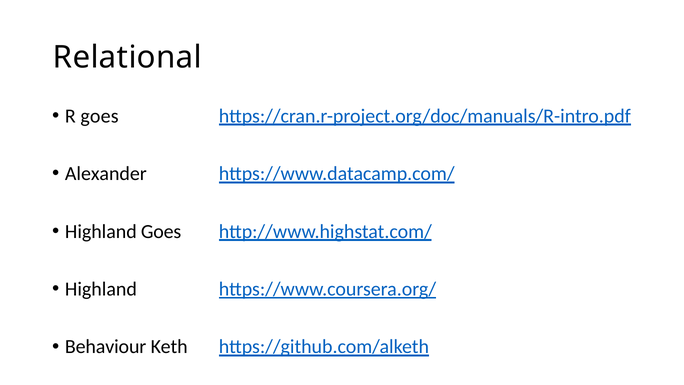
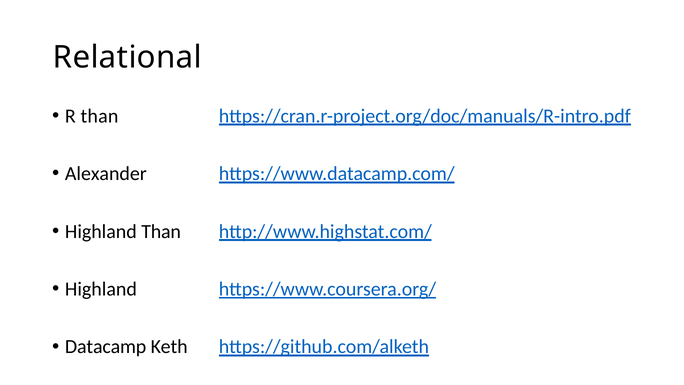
R goes: goes -> than
Highland Goes: Goes -> Than
Behaviour: Behaviour -> Datacamp
